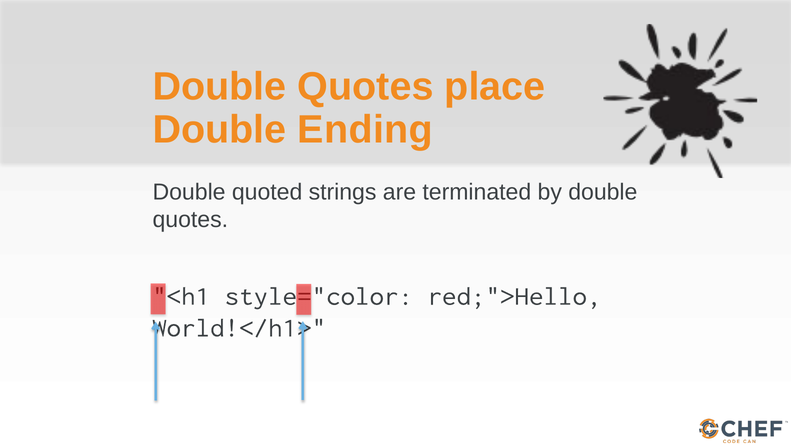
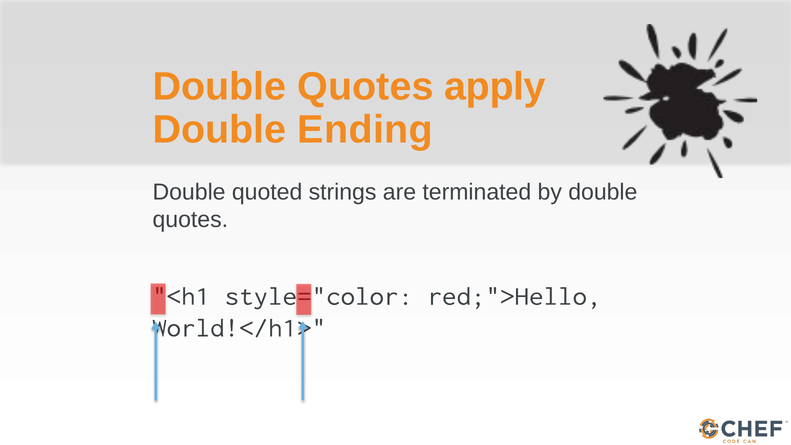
place: place -> apply
